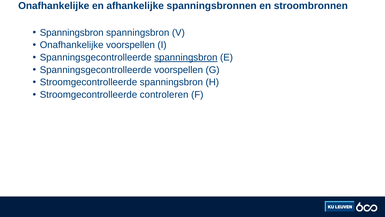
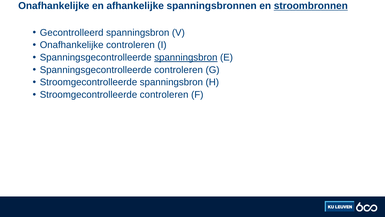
stroombronnen underline: none -> present
Spanningsbron at (72, 33): Spanningsbron -> Gecontrolleerd
Onafhankelijke voorspellen: voorspellen -> controleren
Spanningsgecontrolleerde voorspellen: voorspellen -> controleren
